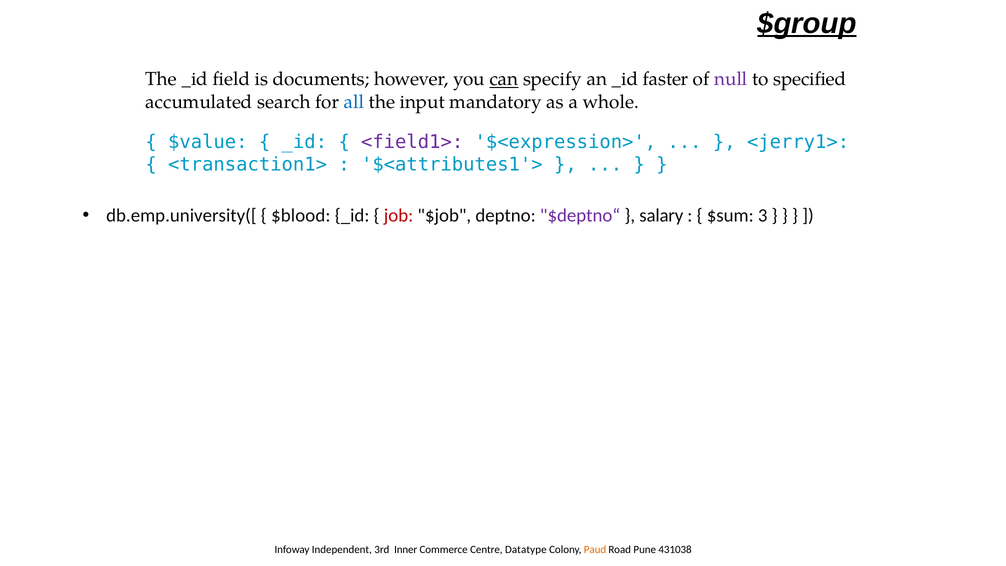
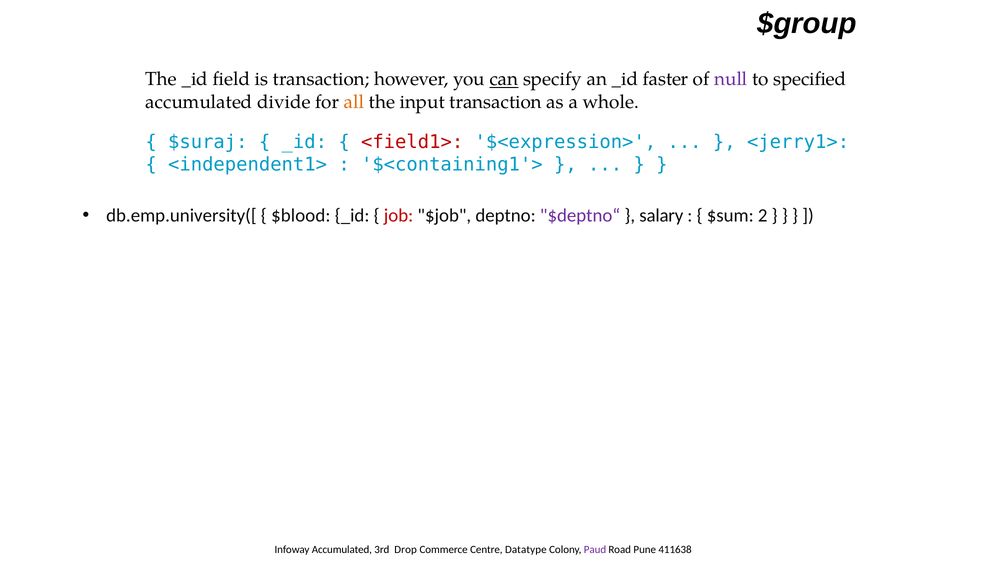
$group underline: present -> none
is documents: documents -> transaction
search: search -> divide
all colour: blue -> orange
input mandatory: mandatory -> transaction
$value: $value -> $suraj
<field1> colour: purple -> red
<transaction1>: <transaction1> -> <independent1>
$<attributes1'>: $<attributes1'> -> $<containing1'>
3: 3 -> 2
Infoway Independent: Independent -> Accumulated
Inner: Inner -> Drop
Paud colour: orange -> purple
431038: 431038 -> 411638
